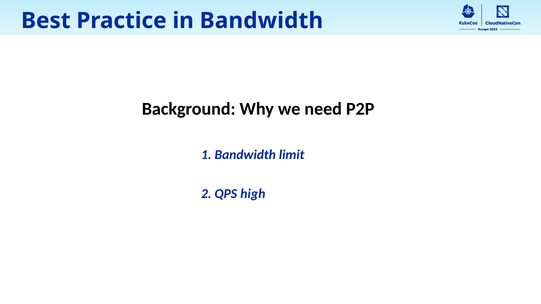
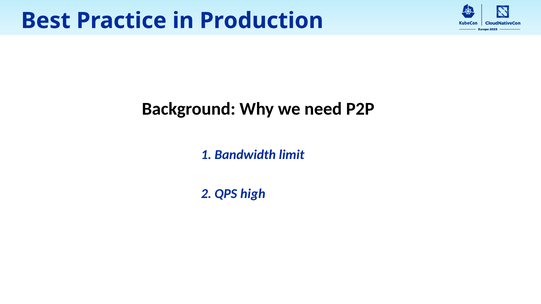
in Bandwidth: Bandwidth -> Production
